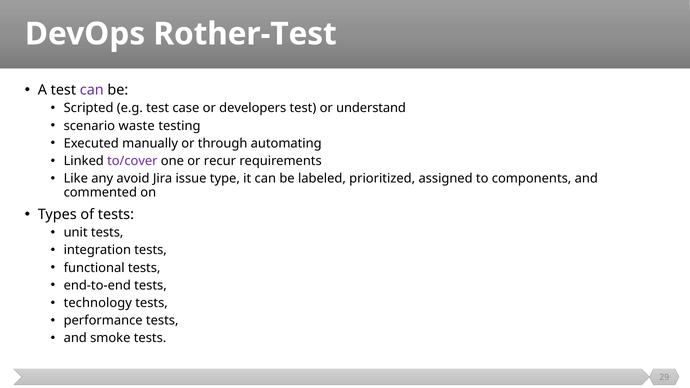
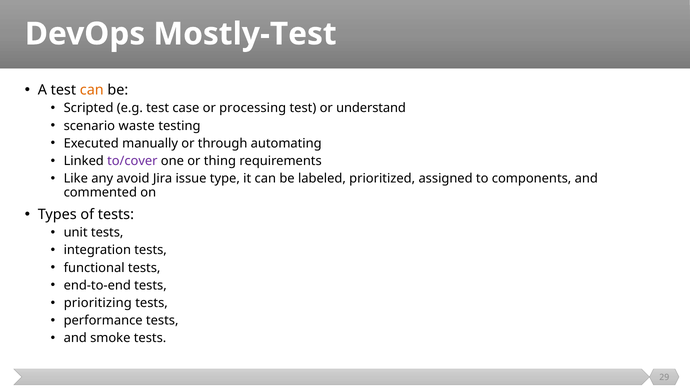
Rother-Test: Rother-Test -> Mostly-Test
can at (92, 90) colour: purple -> orange
developers: developers -> processing
recur: recur -> thing
technology: technology -> prioritizing
